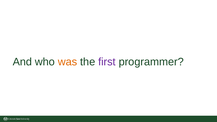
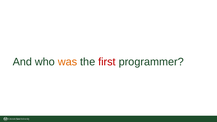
first colour: purple -> red
